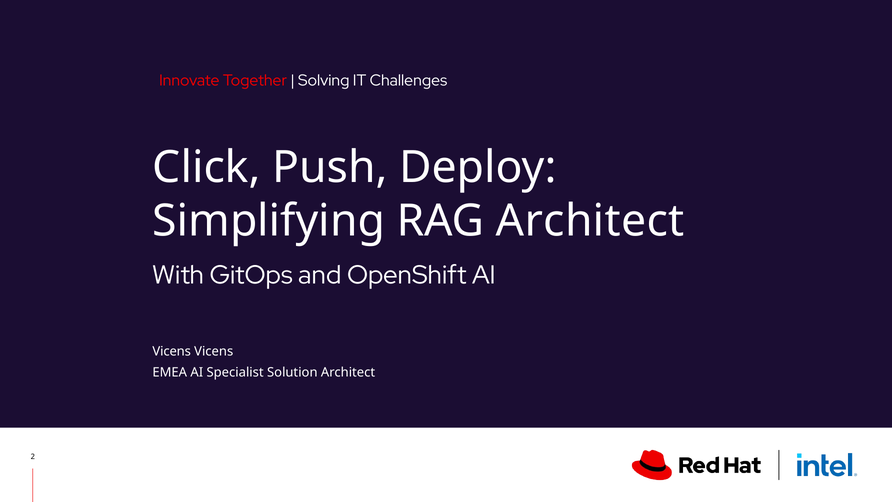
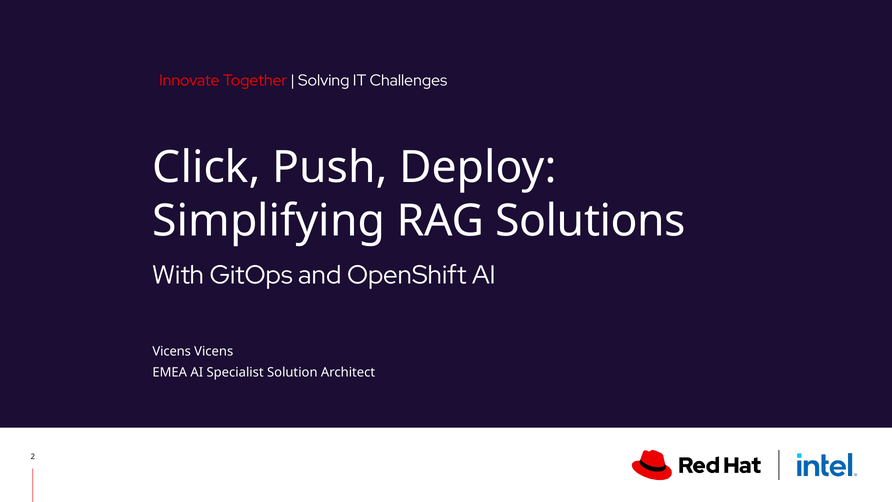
RAG Architect: Architect -> Solutions
